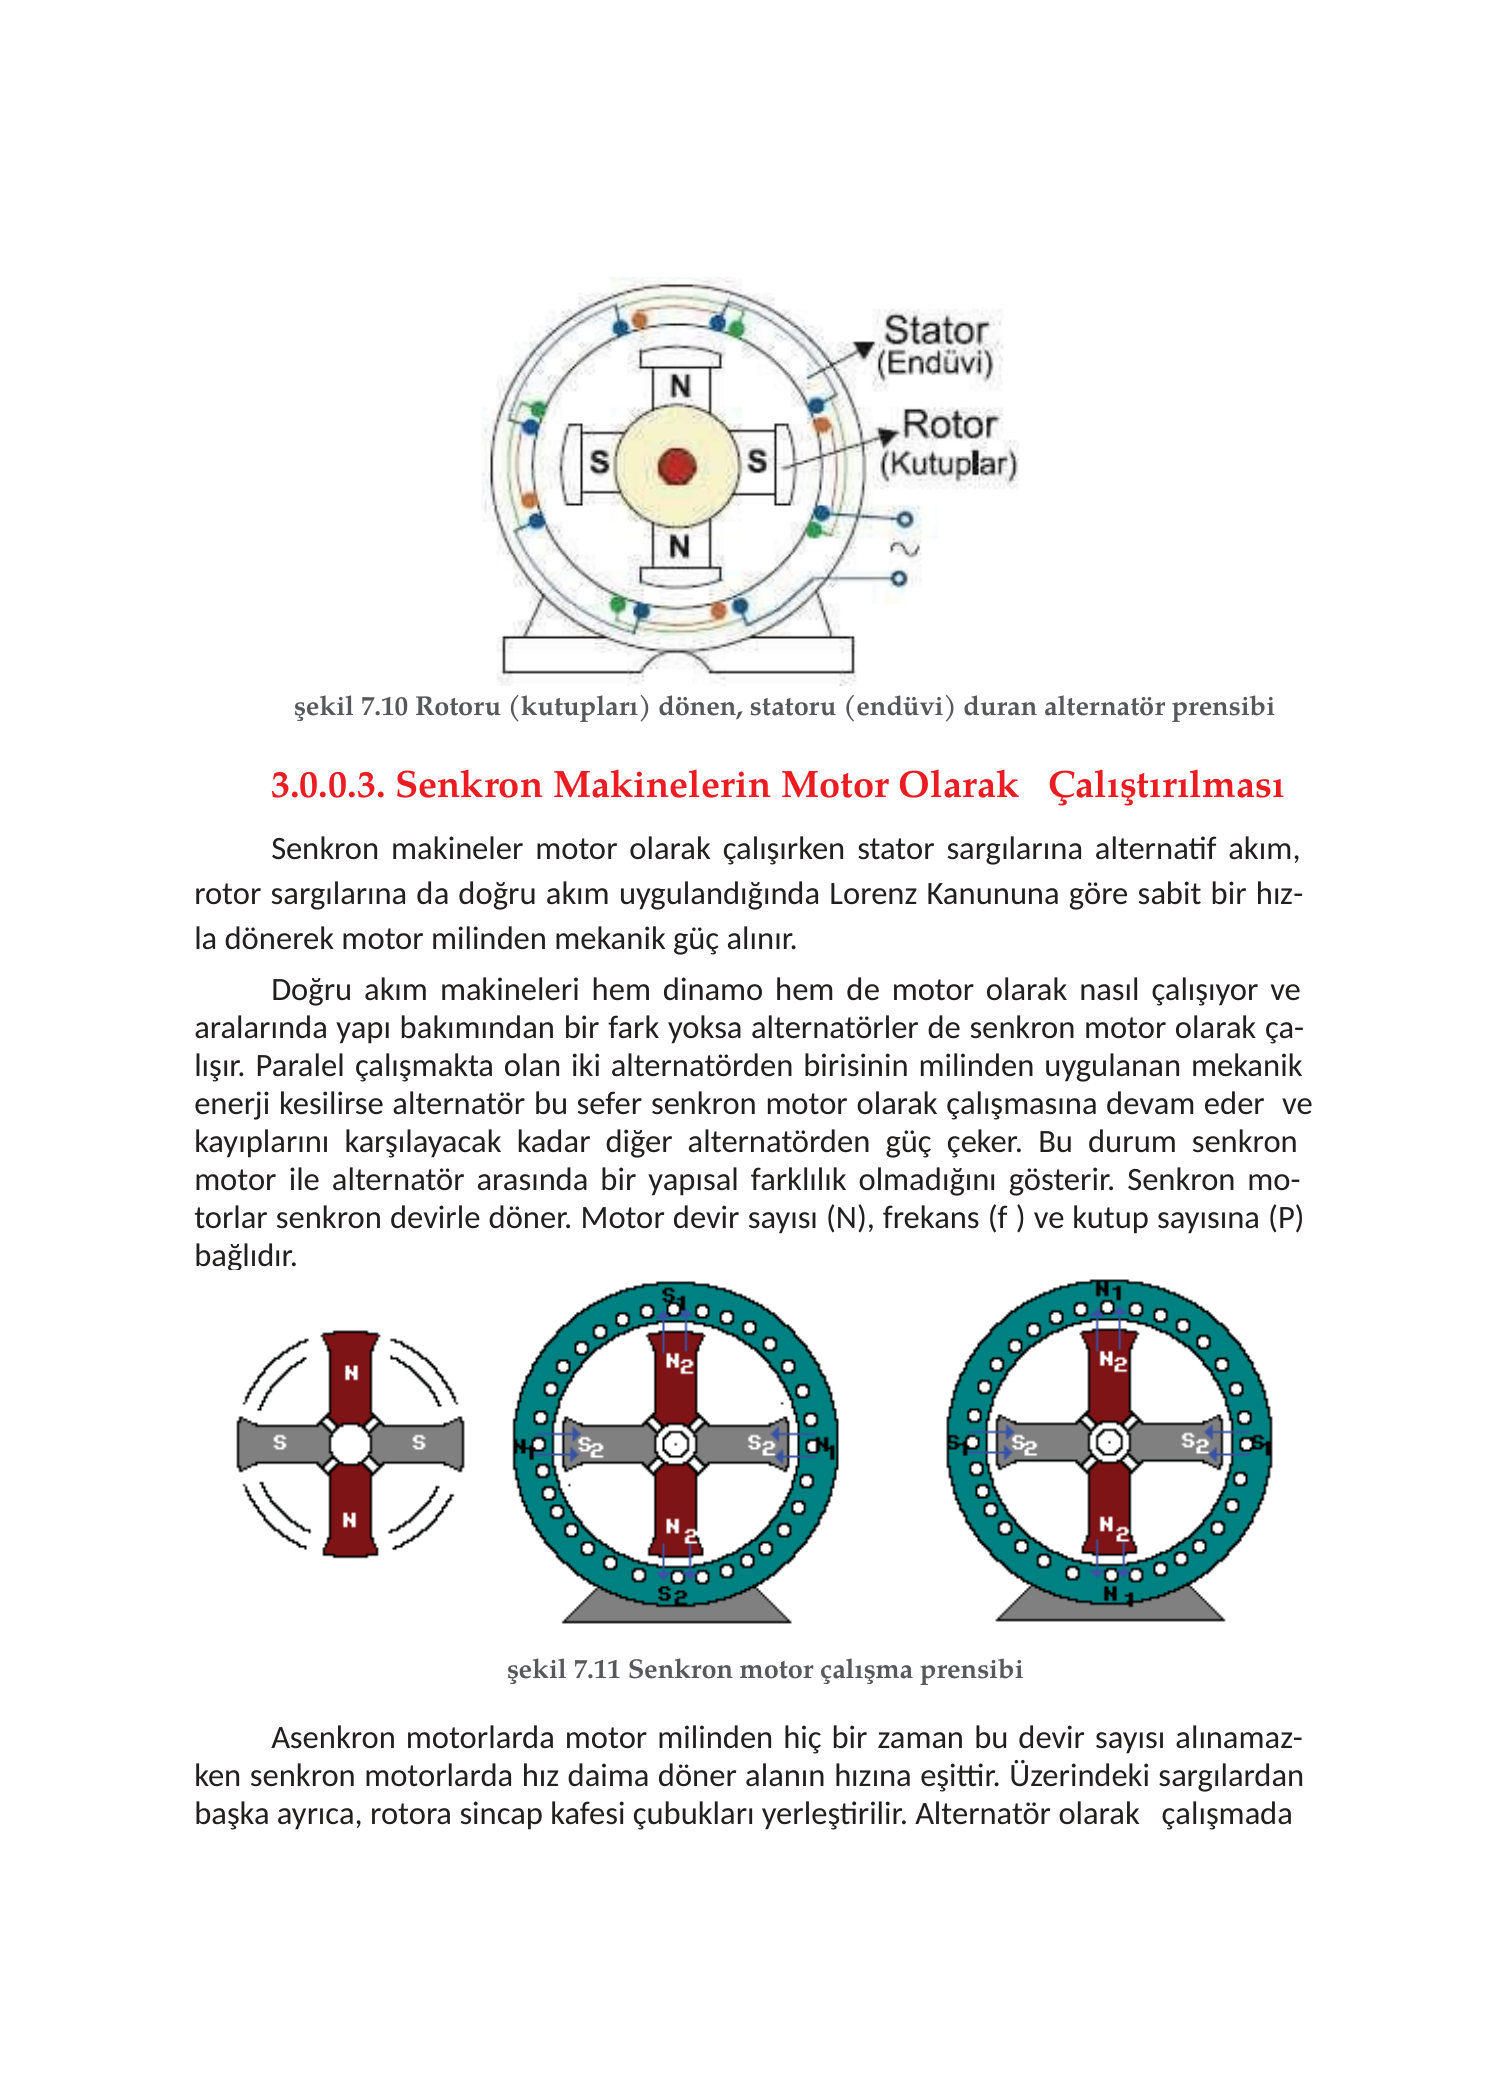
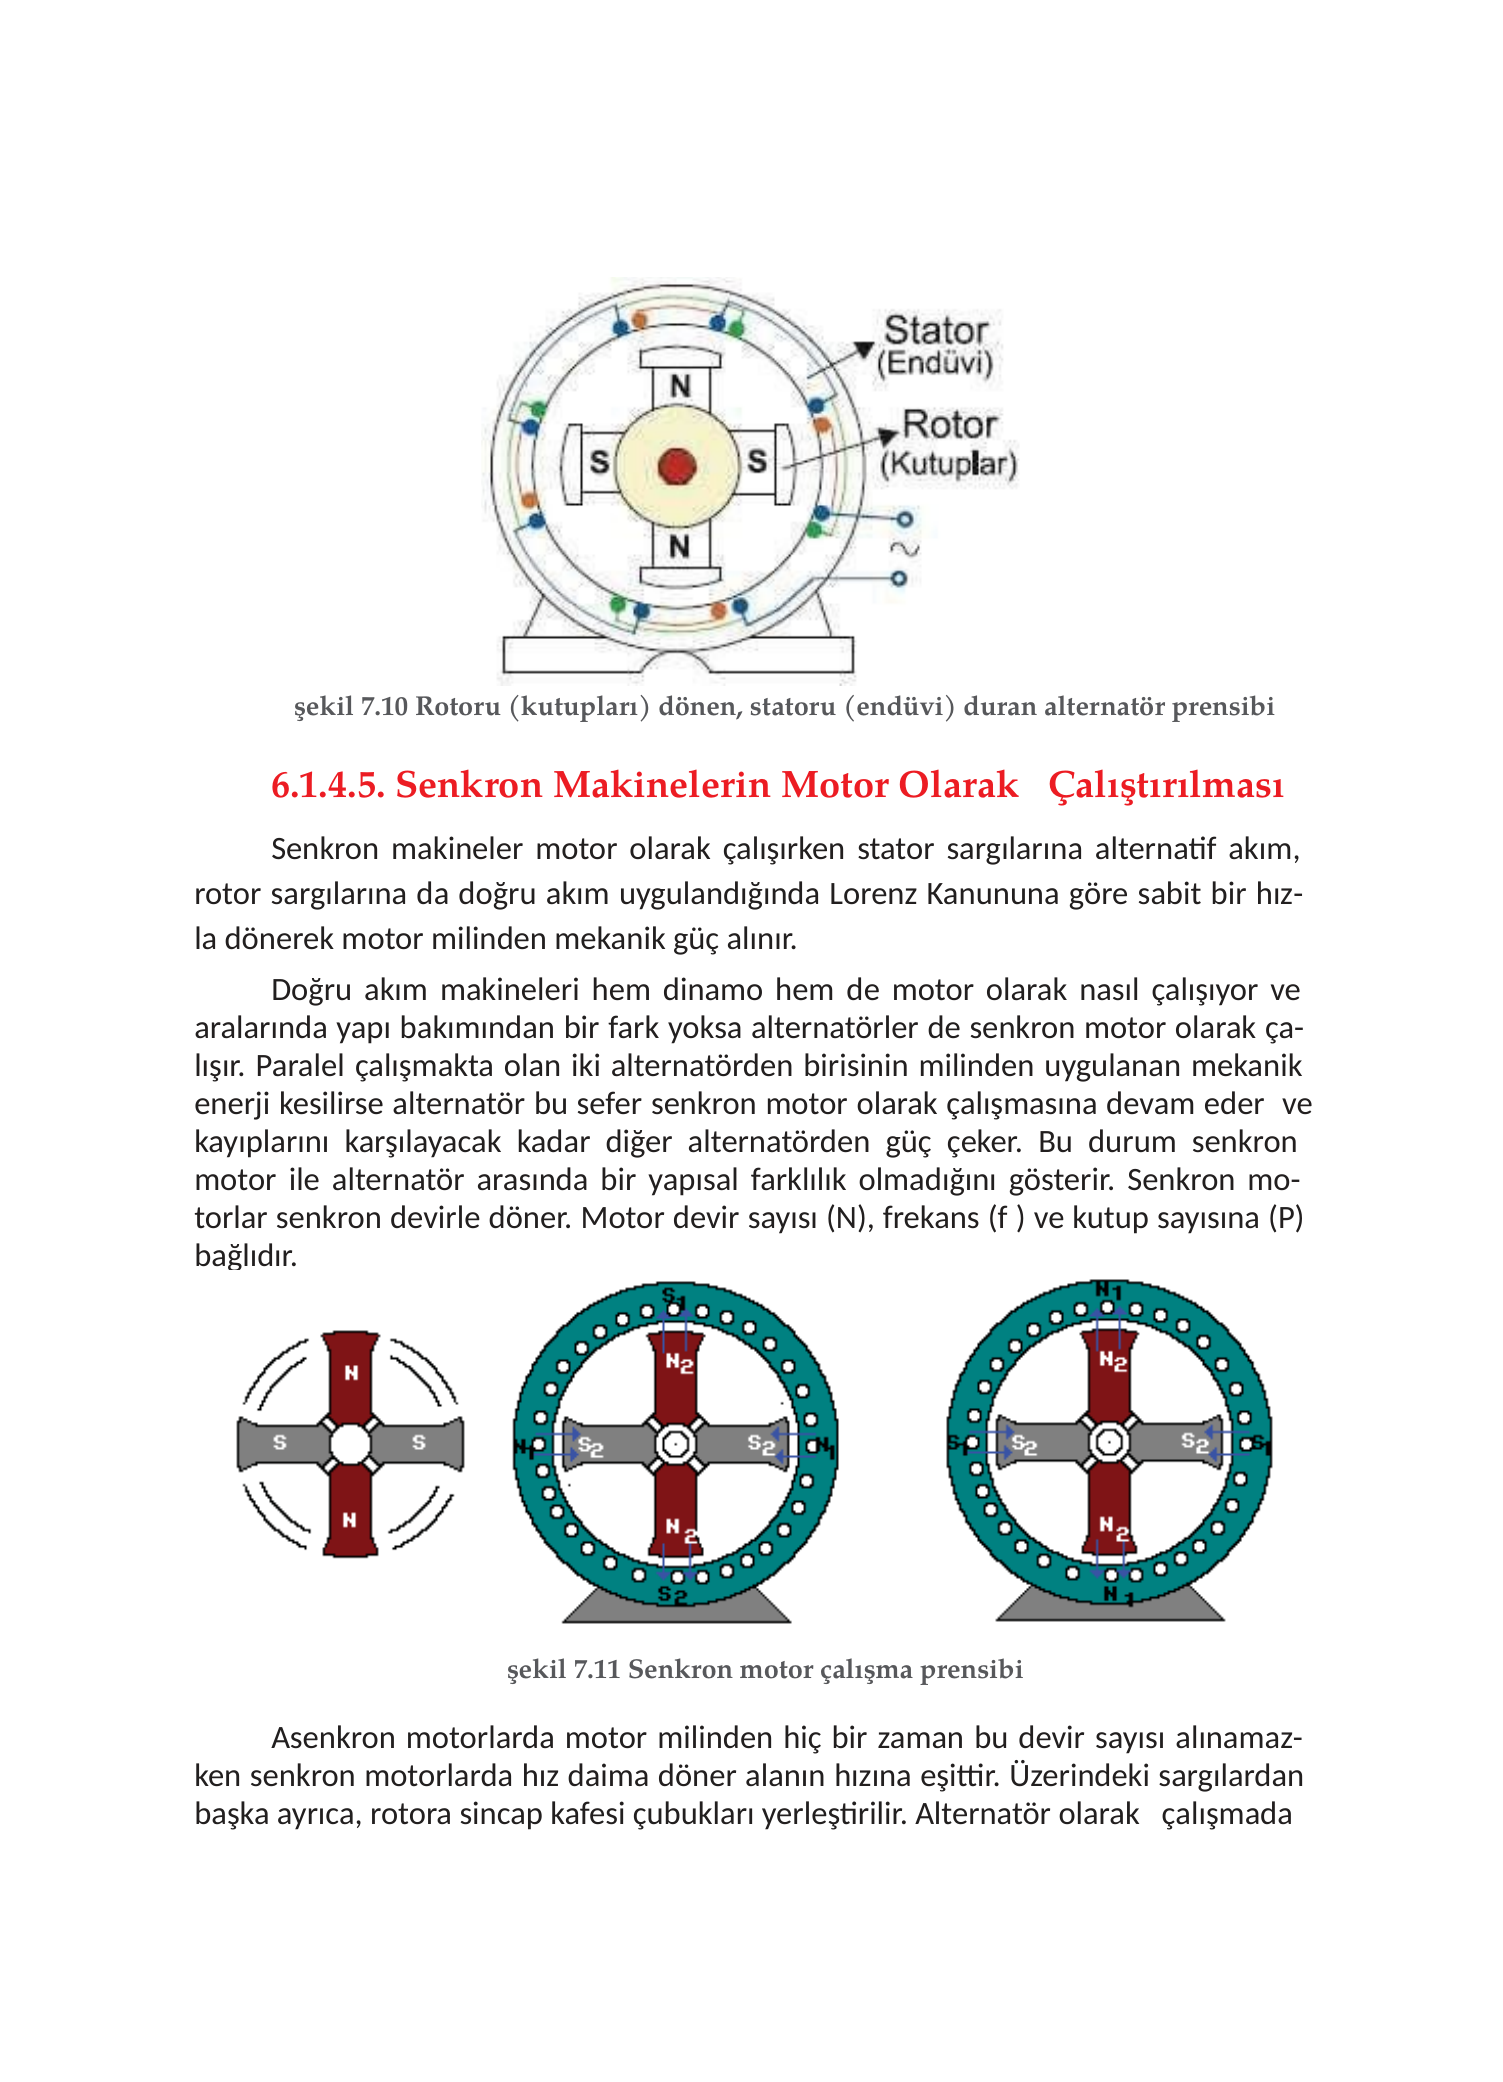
3.0.0.3: 3.0.0.3 -> 6.1.4.5
